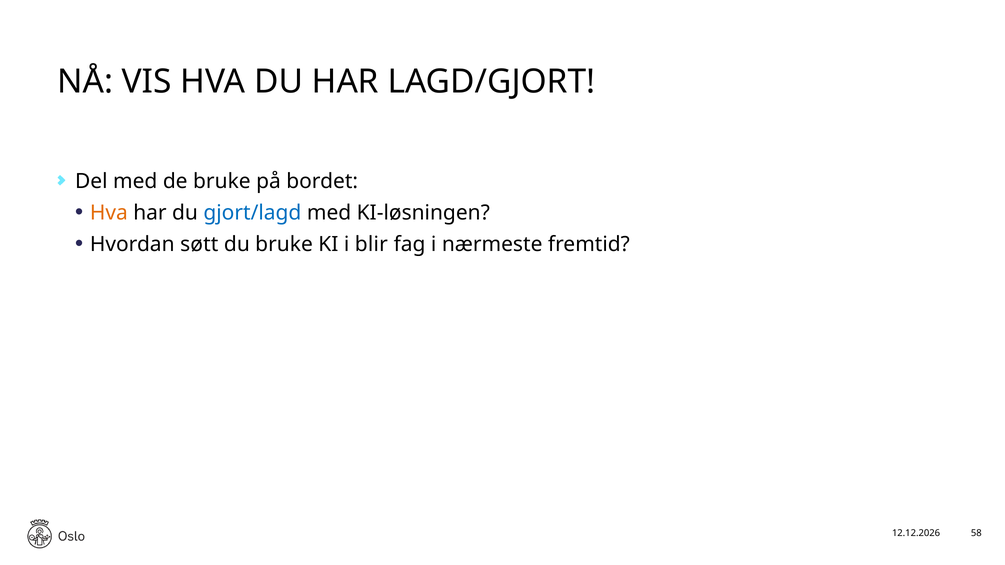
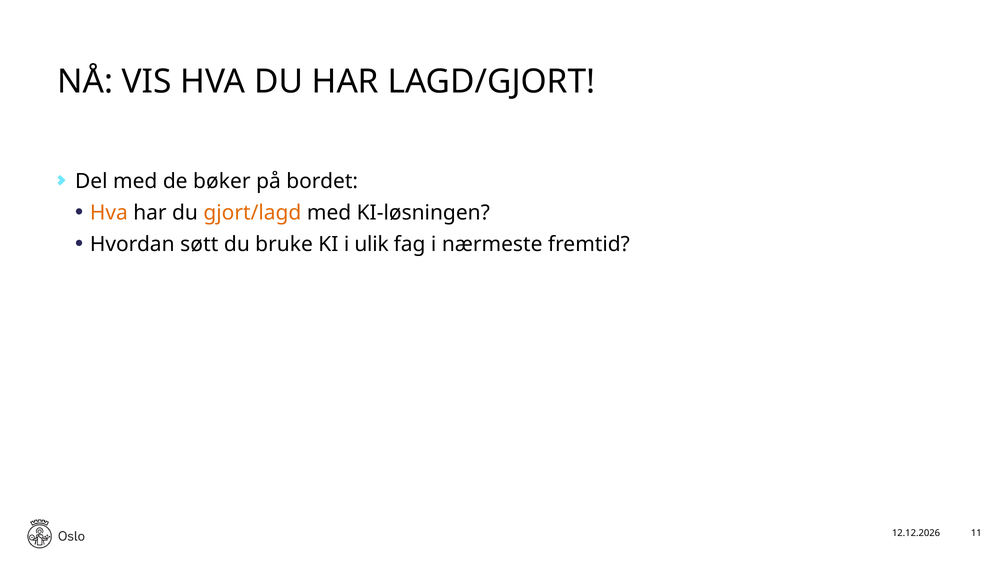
de bruke: bruke -> bøker
gjort/lagd colour: blue -> orange
blir: blir -> ulik
58: 58 -> 11
